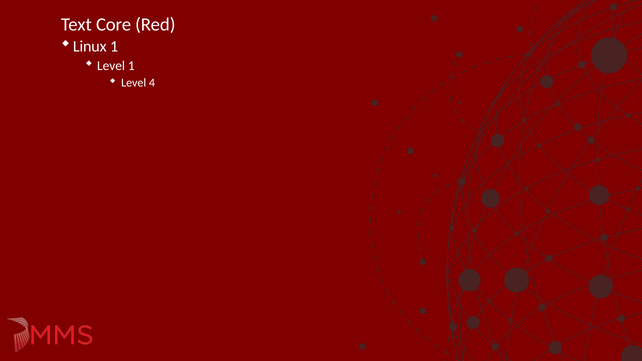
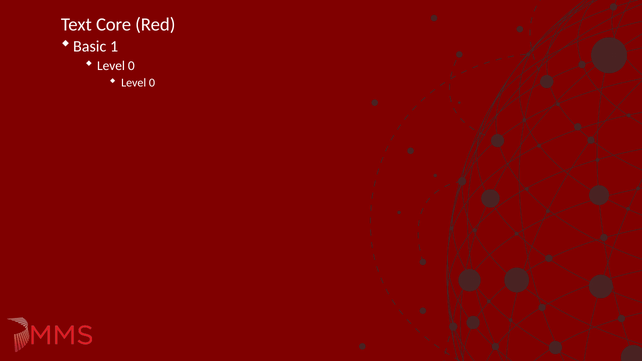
Linux: Linux -> Basic
1 at (131, 66): 1 -> 0
4 at (152, 83): 4 -> 0
